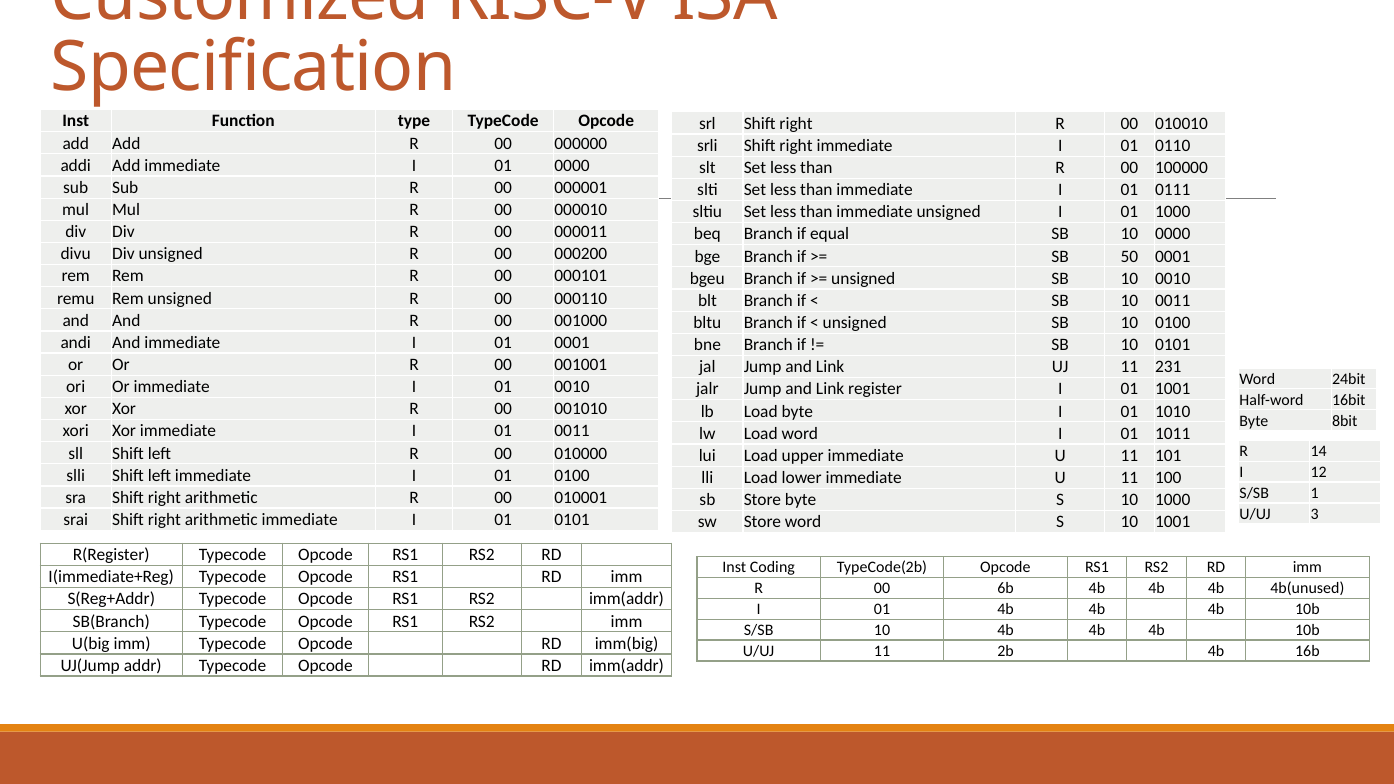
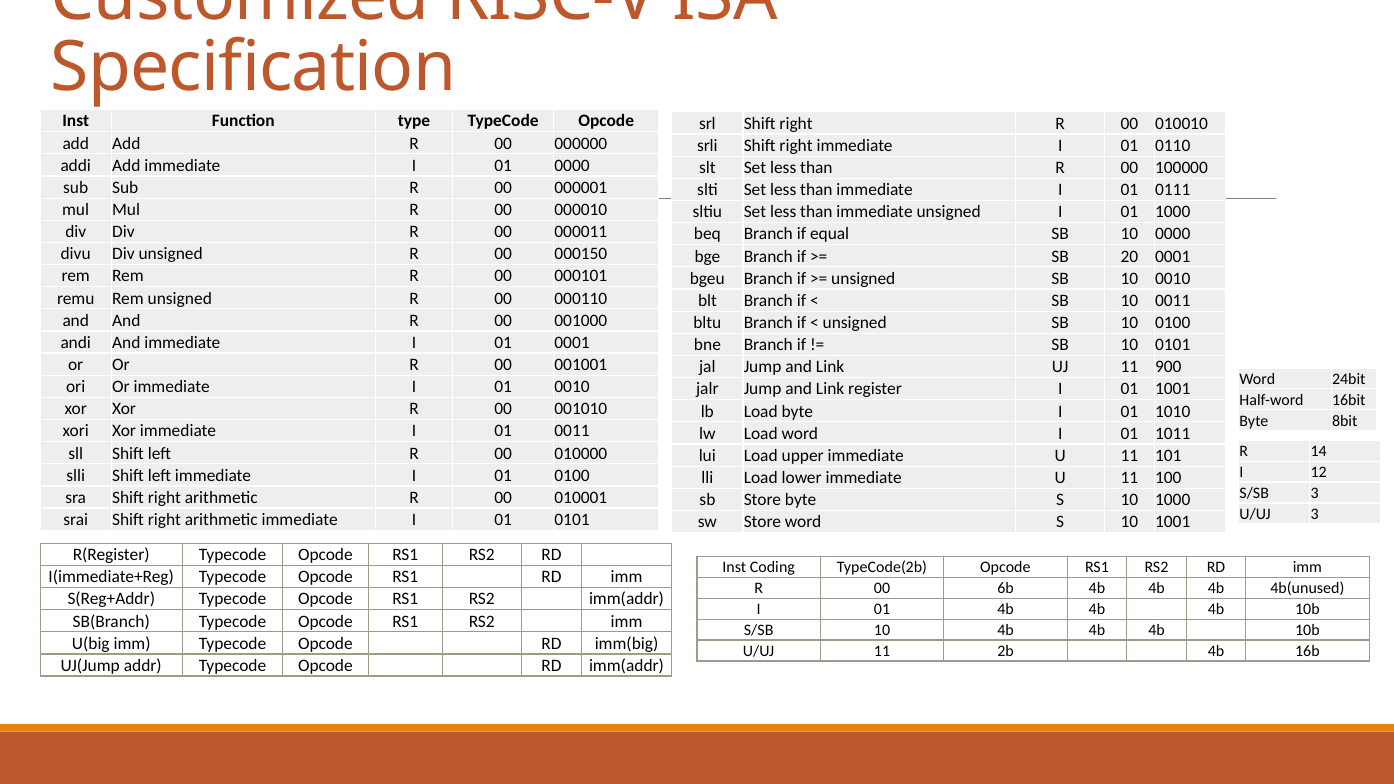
000200: 000200 -> 000150
50: 50 -> 20
231: 231 -> 900
S/SB 1: 1 -> 3
